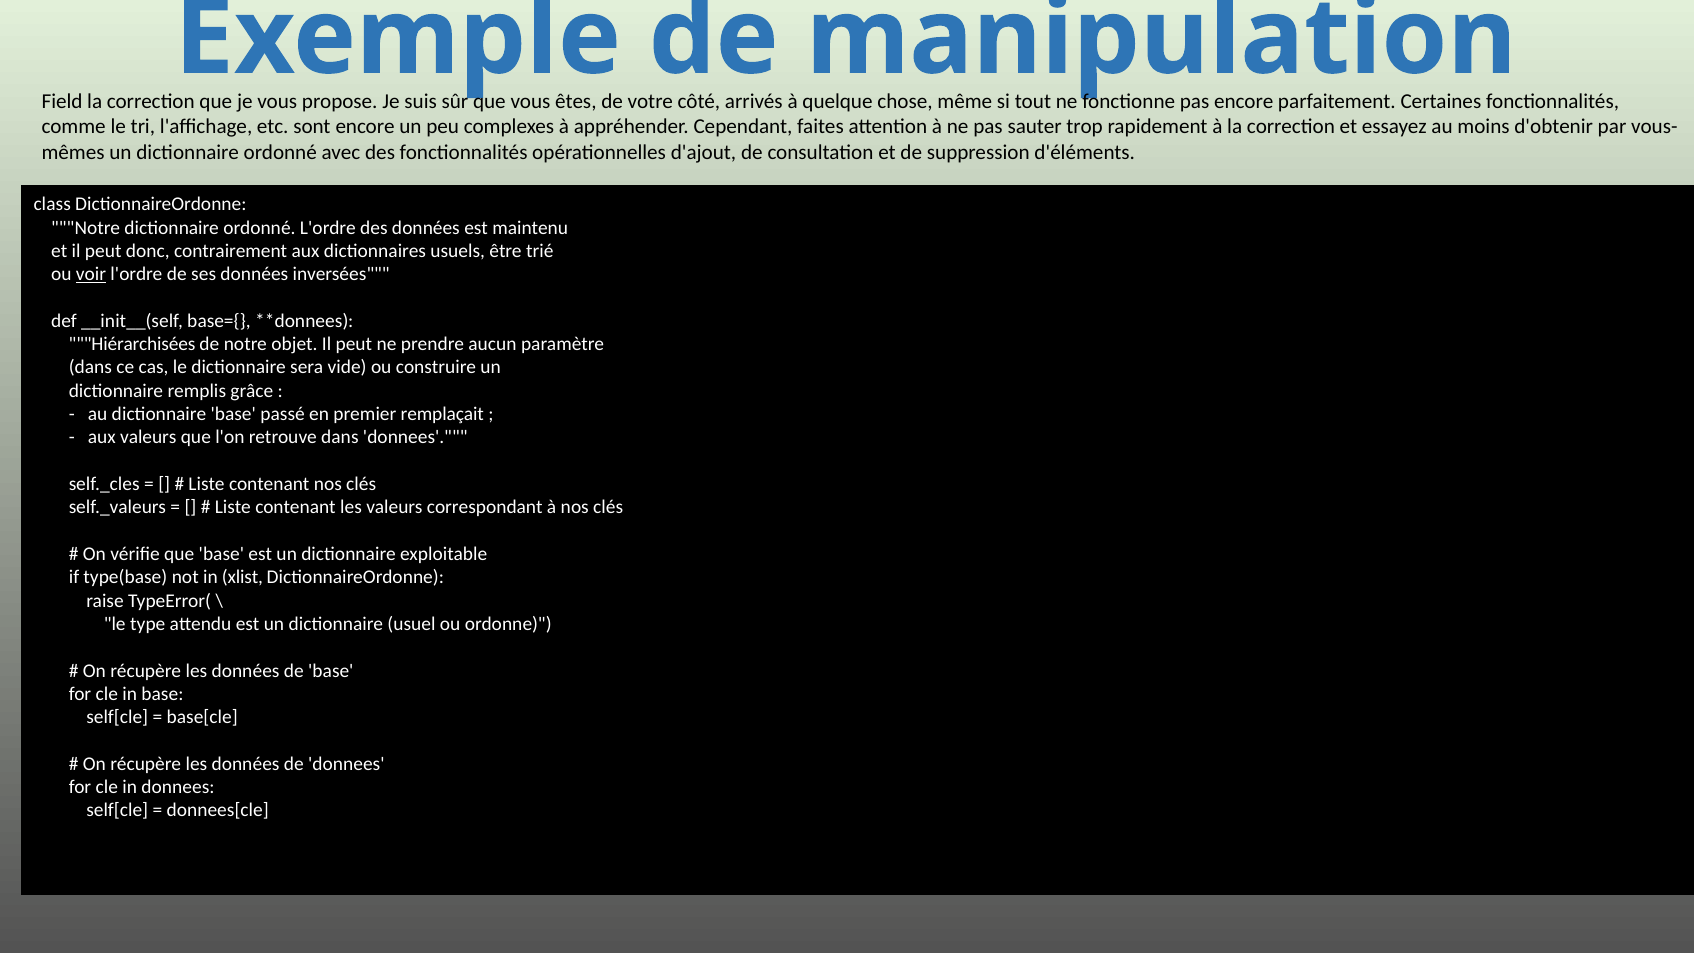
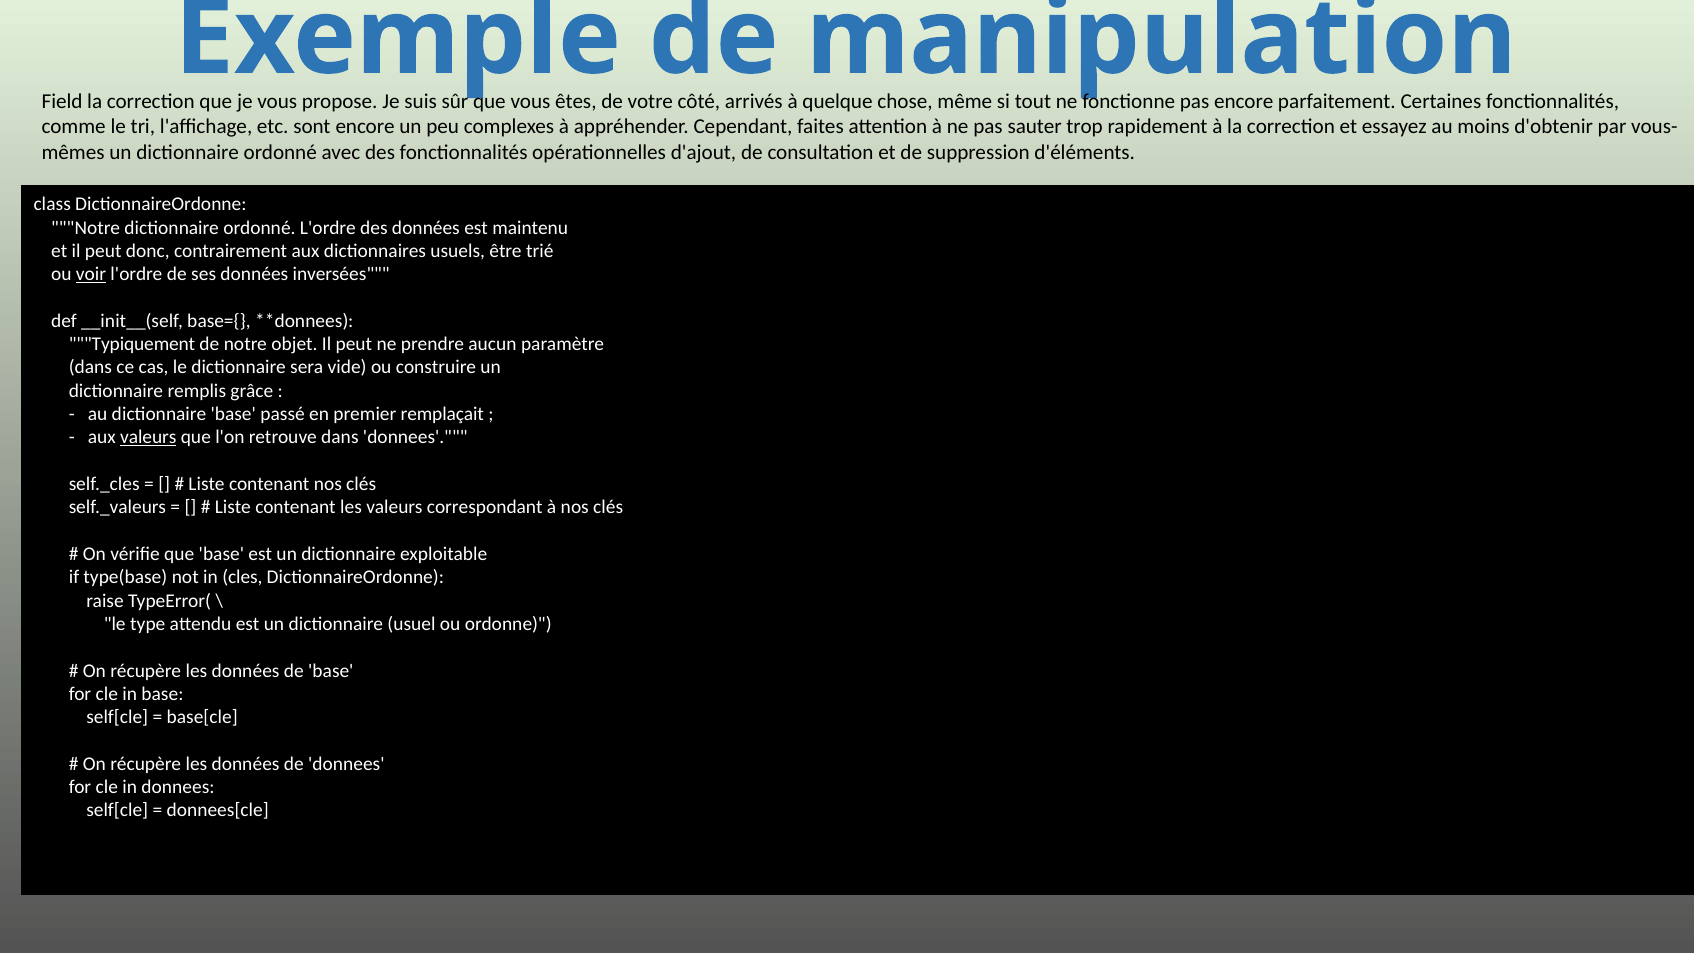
Hiérarchisées: Hiérarchisées -> Typiquement
valeurs at (148, 437) underline: none -> present
xlist: xlist -> cles
